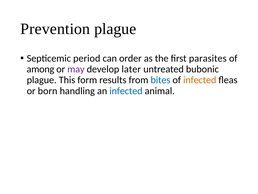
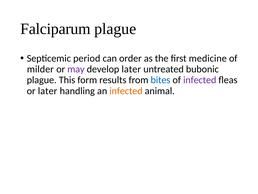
Prevention: Prevention -> Falciparum
parasites: parasites -> medicine
among: among -> milder
infected at (200, 80) colour: orange -> purple
or born: born -> later
infected at (126, 91) colour: blue -> orange
